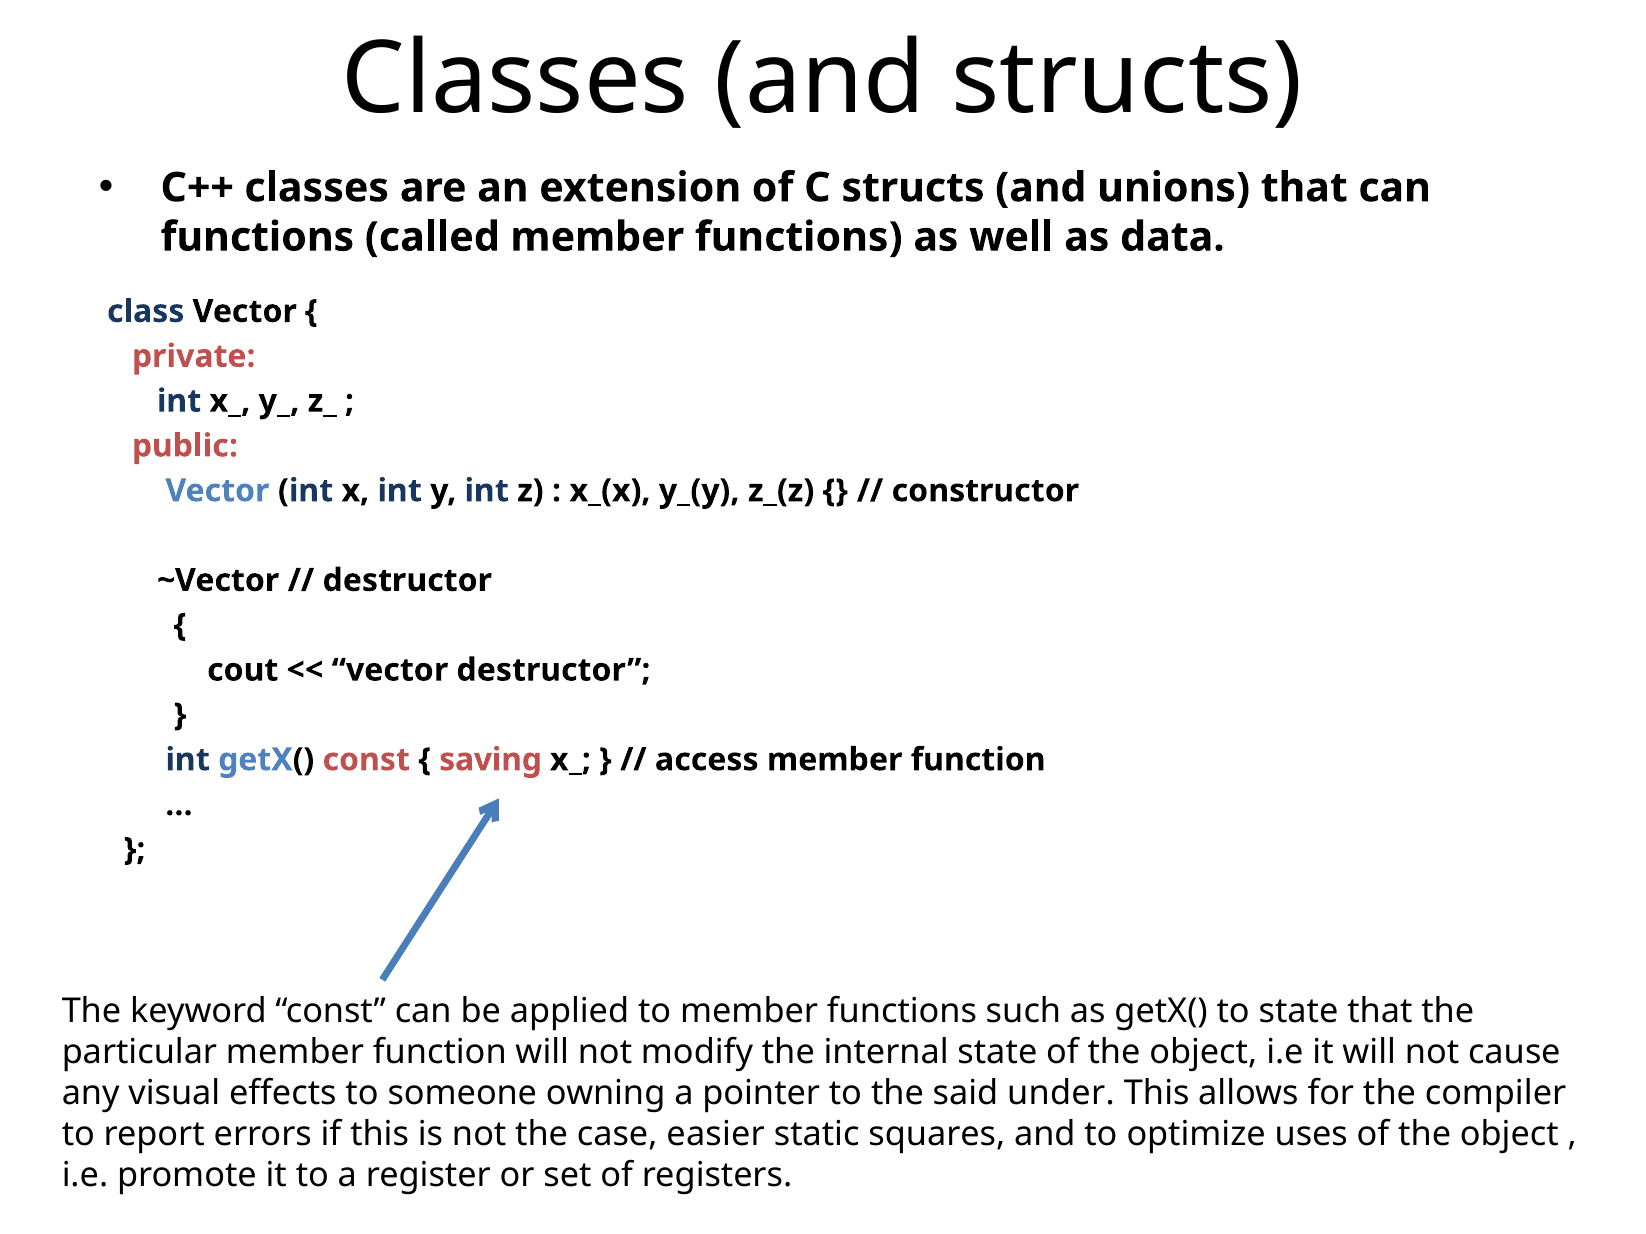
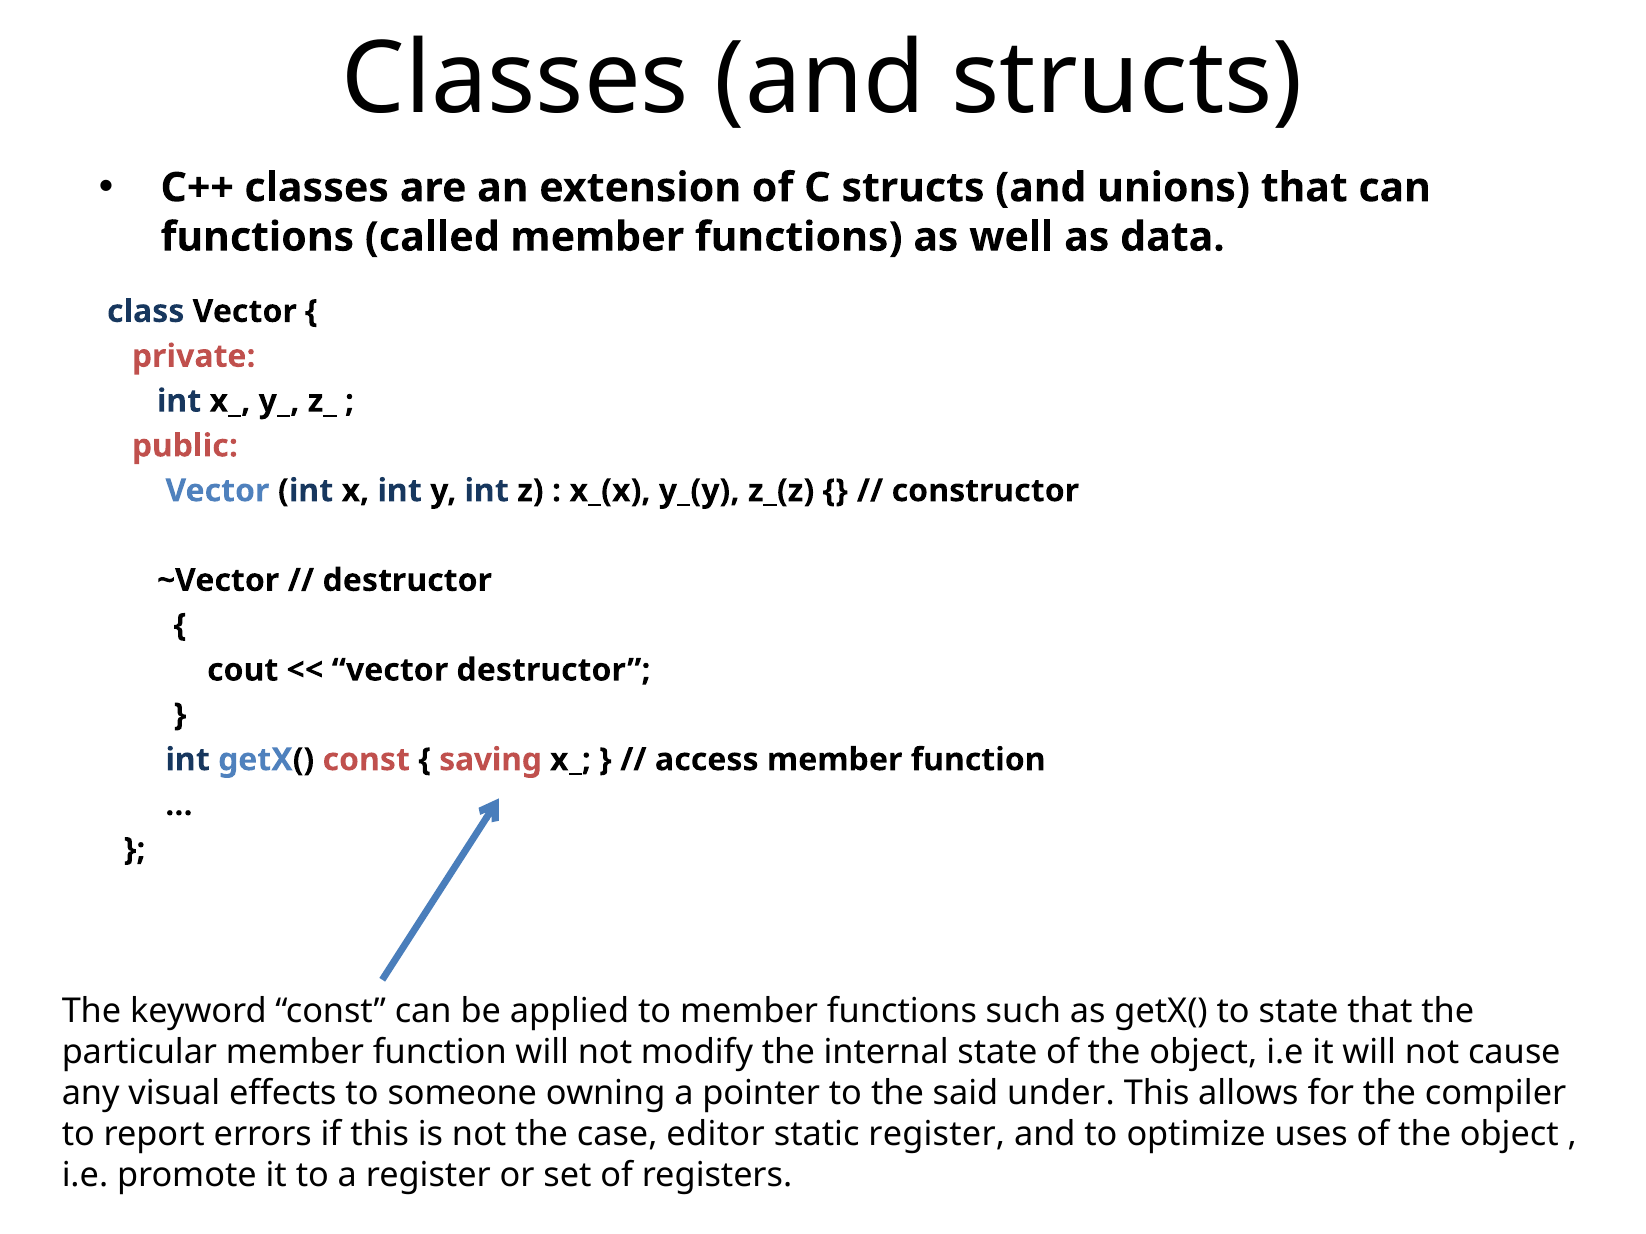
easier: easier -> editor
static squares: squares -> register
